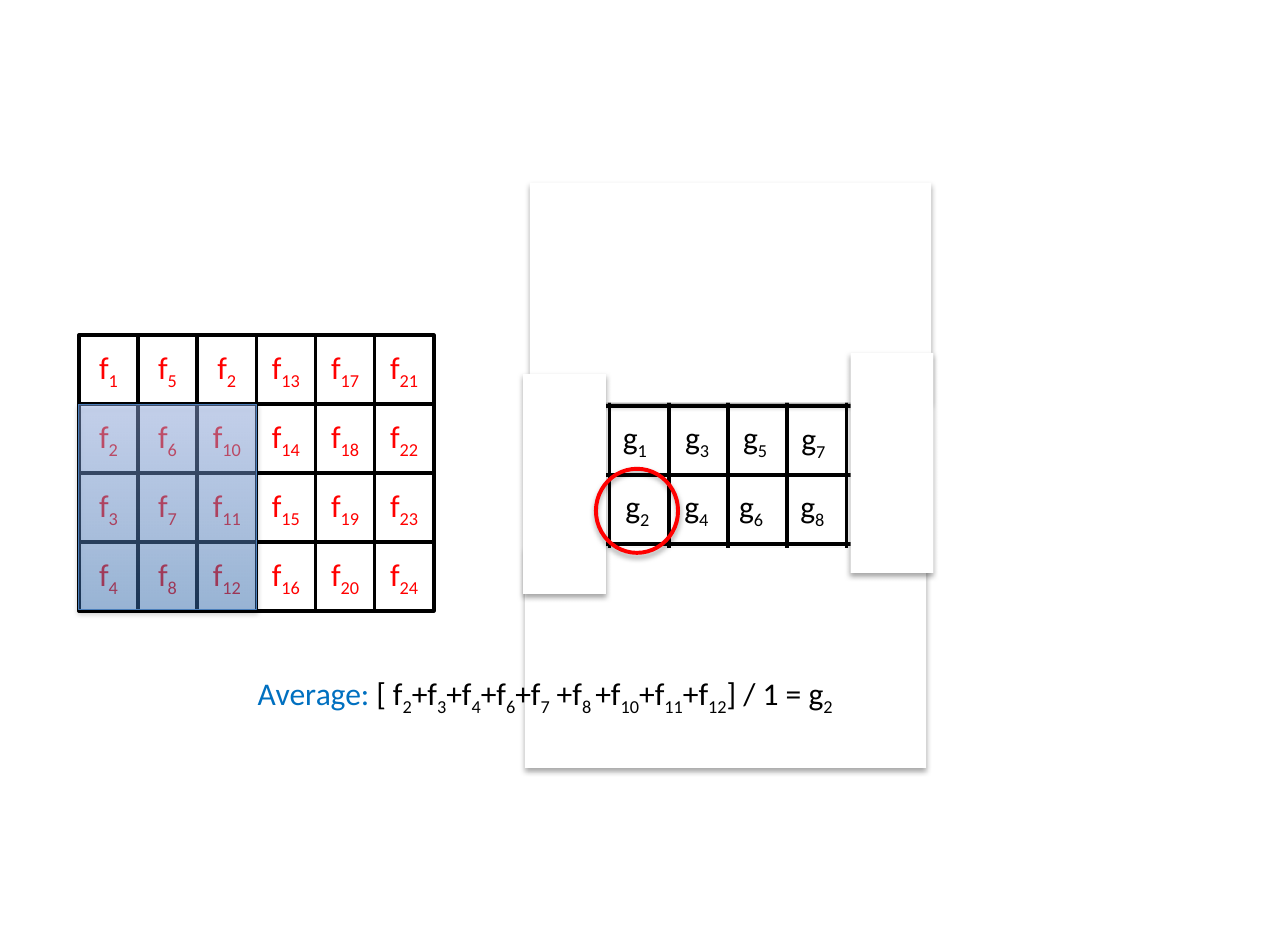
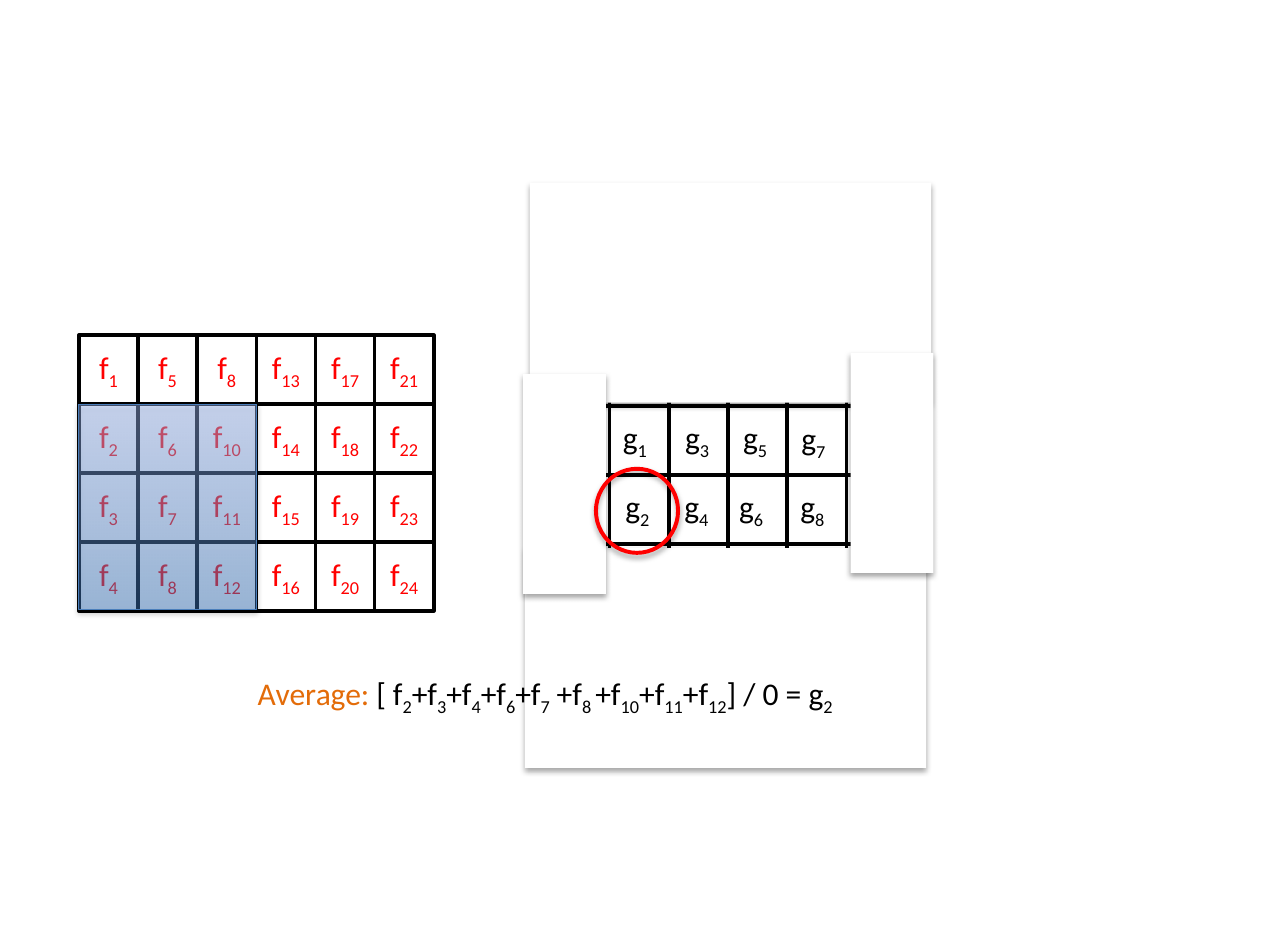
2 at (232, 382): 2 -> 8
Average colour: blue -> orange
1 at (771, 695): 1 -> 0
